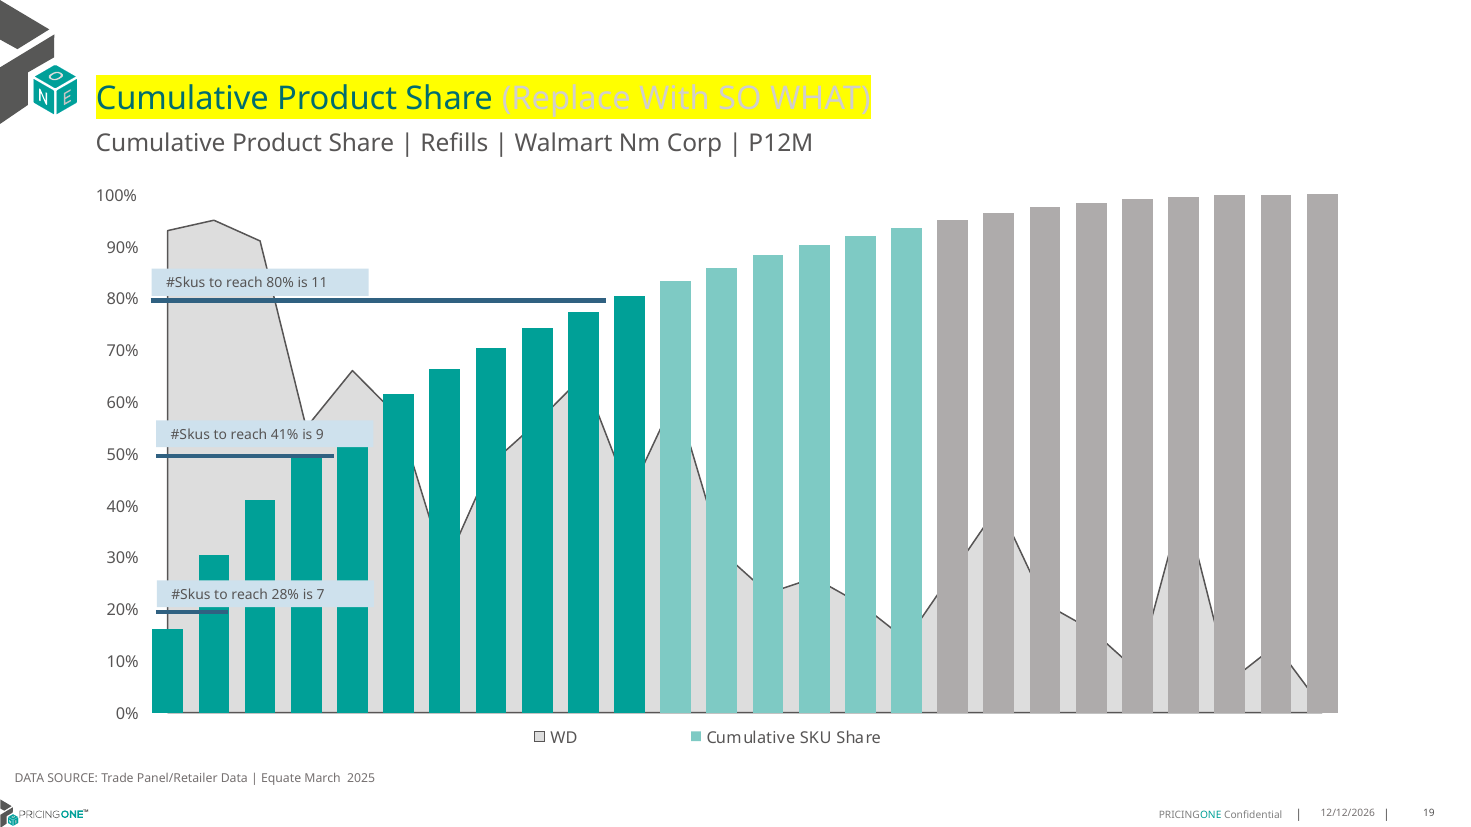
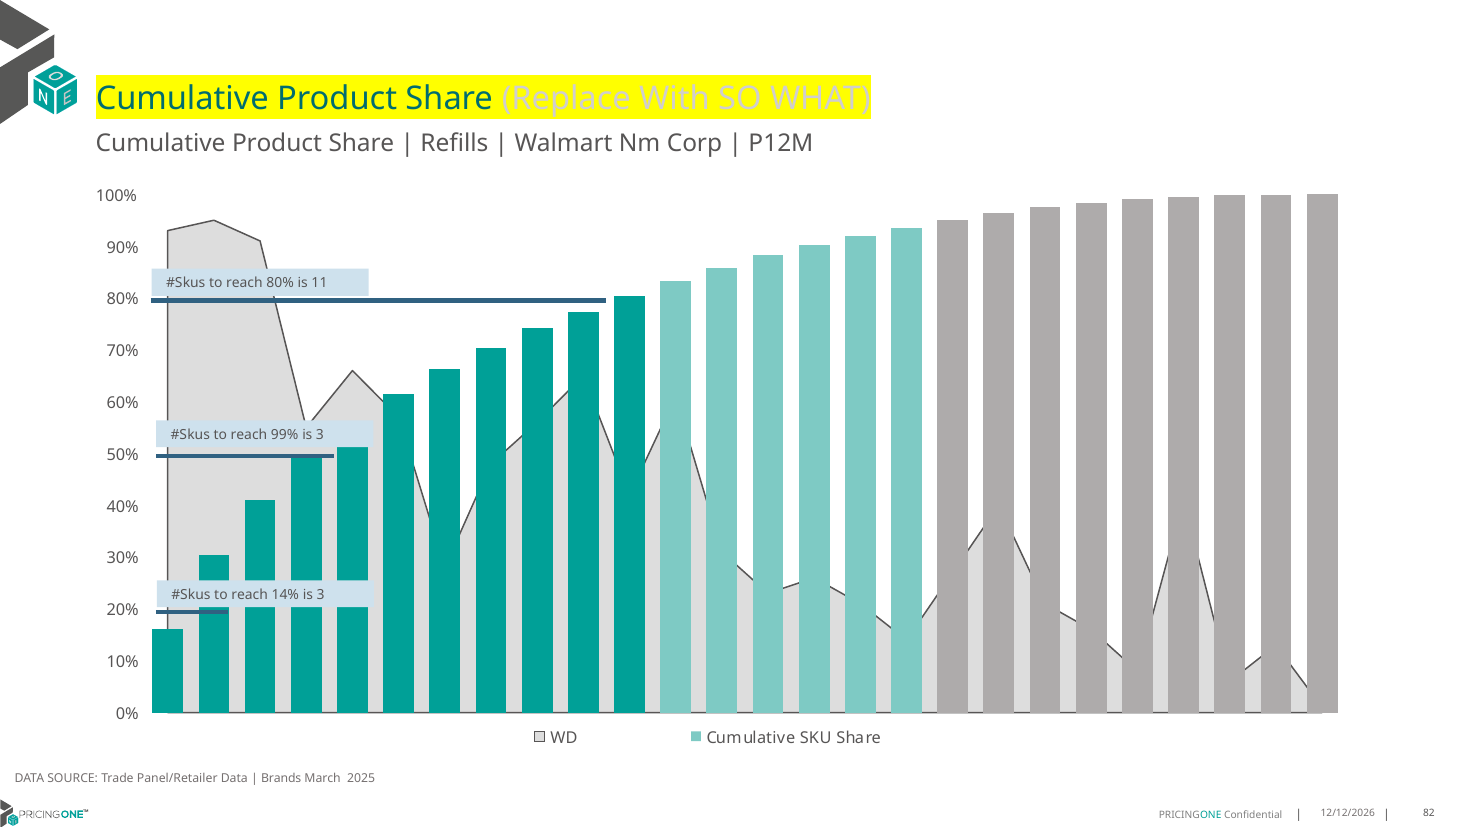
41%: 41% -> 99%
9 at (320, 435): 9 -> 3
28%: 28% -> 14%
7 at (321, 595): 7 -> 3
Equate: Equate -> Brands
19: 19 -> 82
